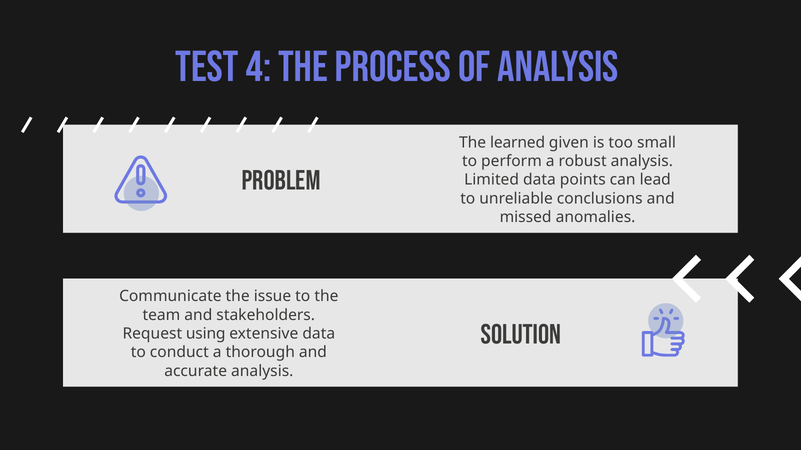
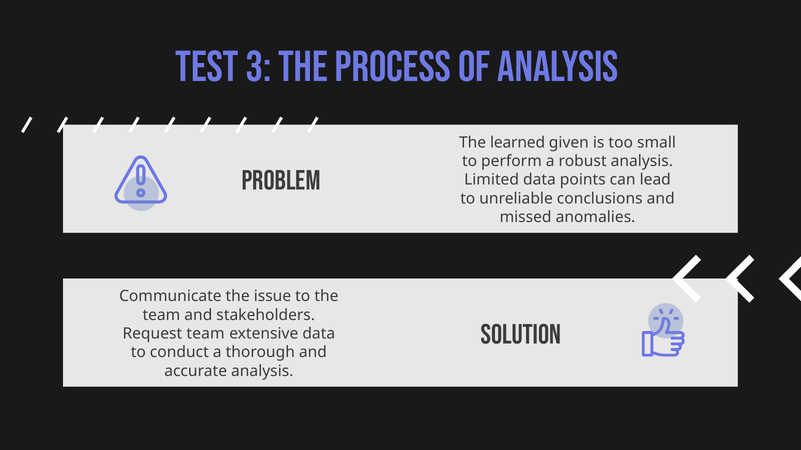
4: 4 -> 3
Request using: using -> team
